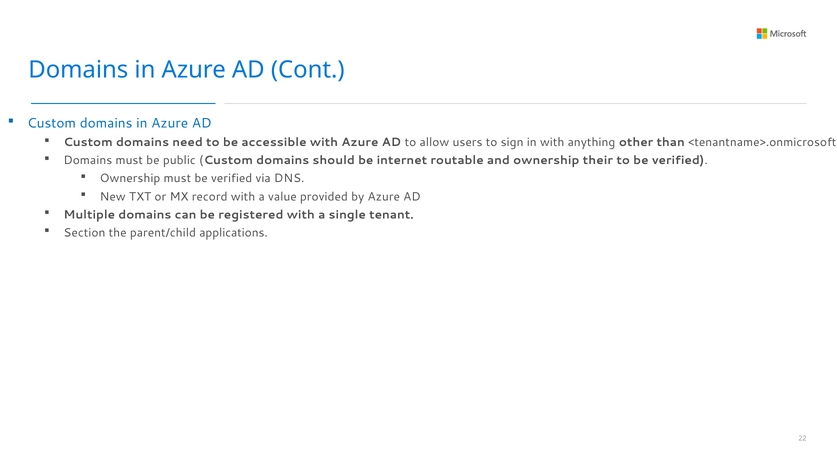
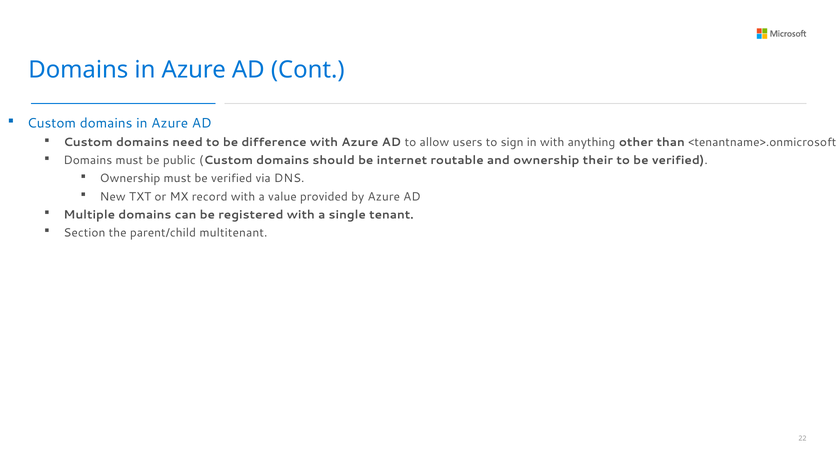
accessible: accessible -> difference
applications: applications -> multitenant
